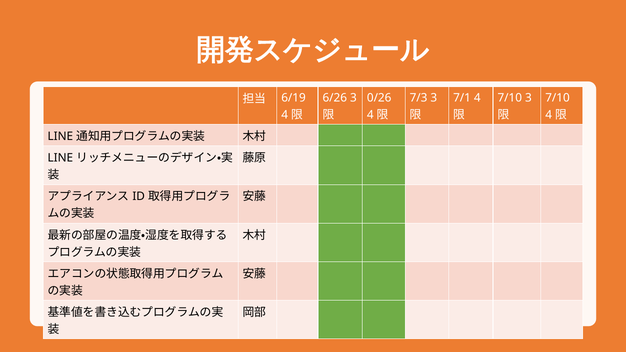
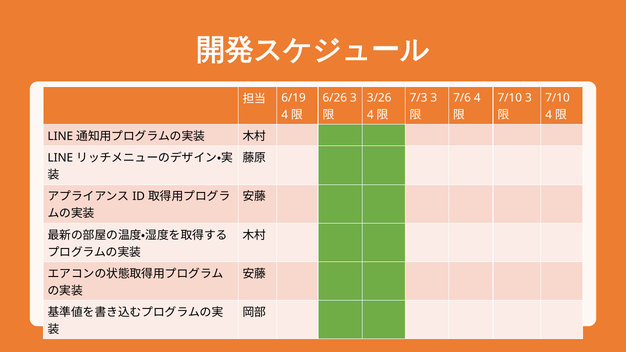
0/26: 0/26 -> 3/26
7/1: 7/1 -> 7/6
